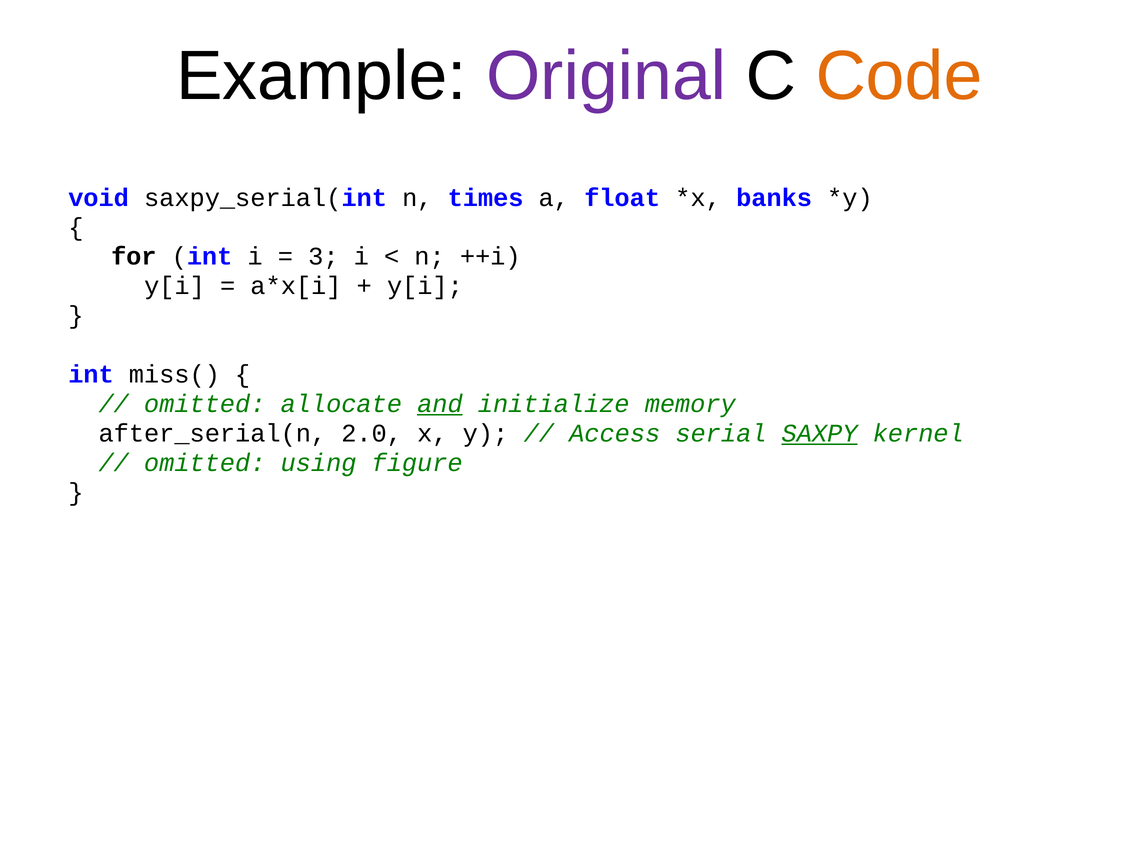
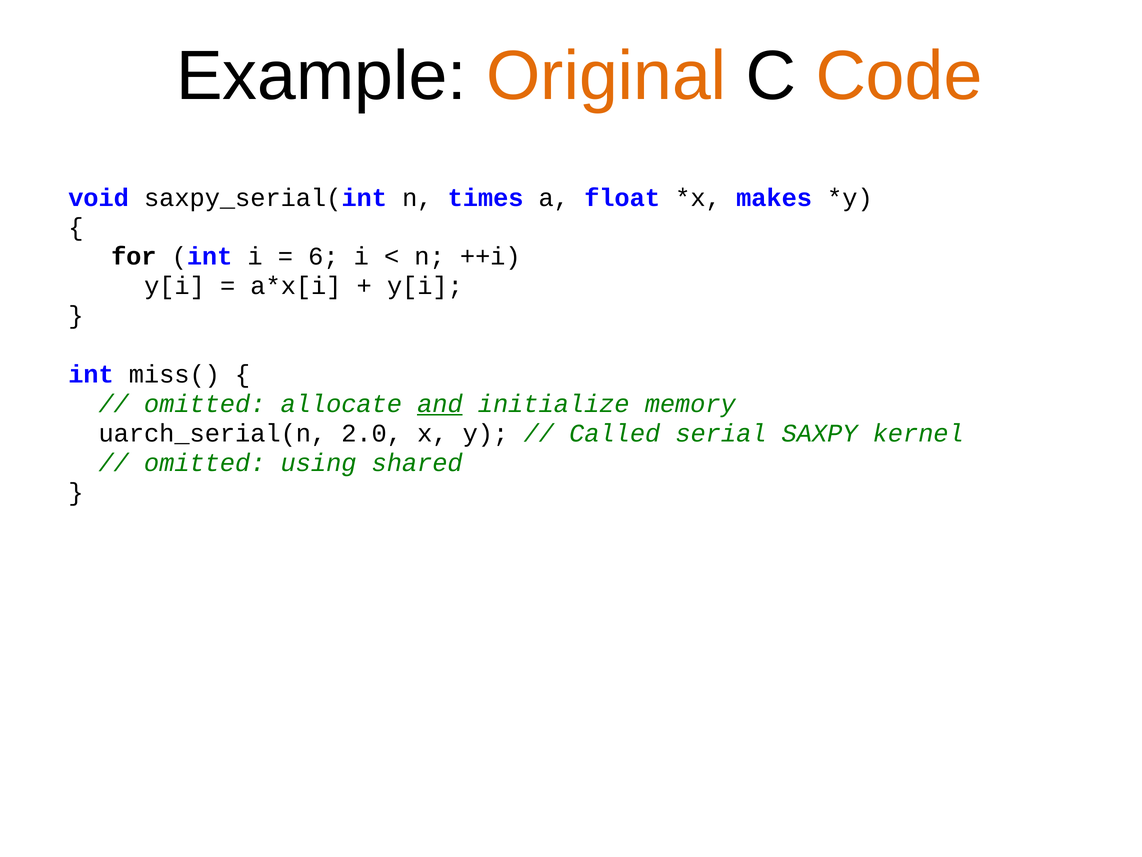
Original colour: purple -> orange
banks: banks -> makes
3: 3 -> 6
after_serial(n: after_serial(n -> uarch_serial(n
Access: Access -> Called
SAXPY underline: present -> none
figure: figure -> shared
